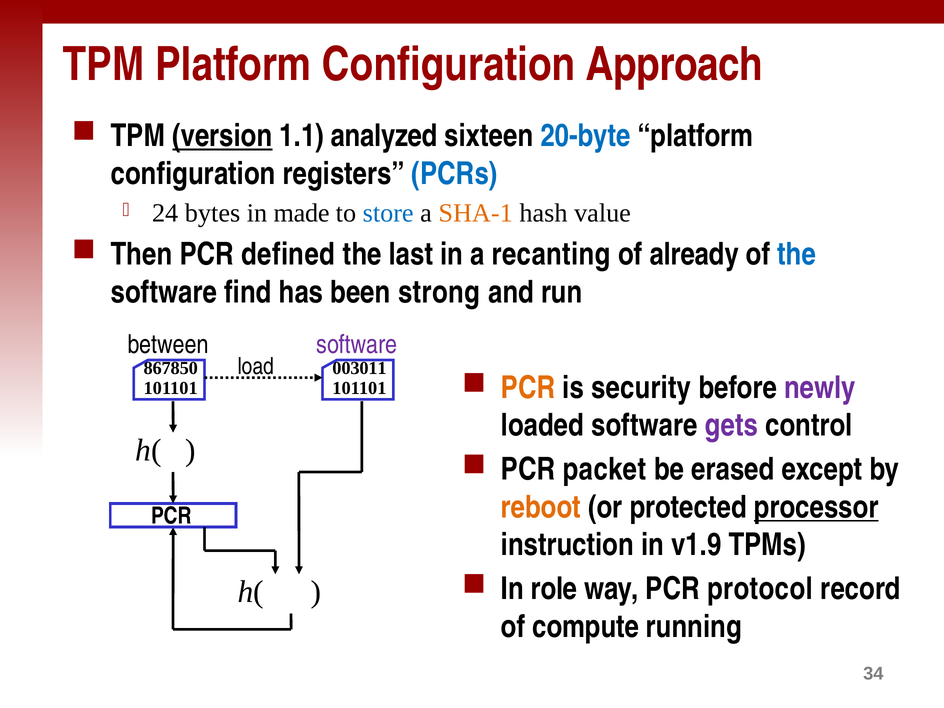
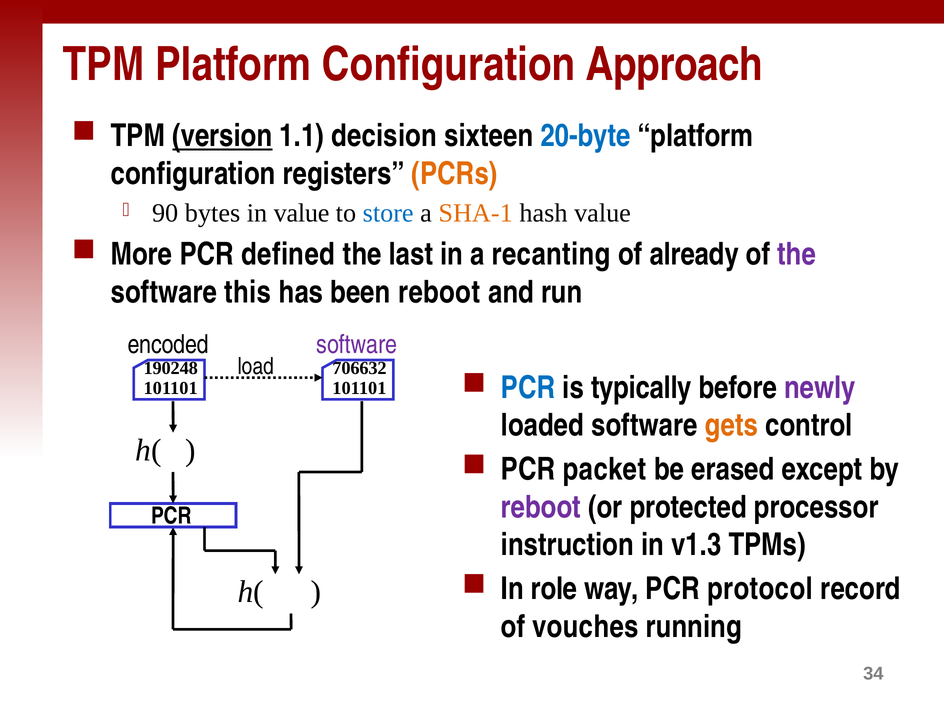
analyzed: analyzed -> decision
PCRs colour: blue -> orange
24: 24 -> 90
in made: made -> value
Then: Then -> More
the at (797, 254) colour: blue -> purple
find: find -> this
been strong: strong -> reboot
between: between -> encoded
867850: 867850 -> 190248
003011: 003011 -> 706632
PCR at (528, 388) colour: orange -> blue
security: security -> typically
gets colour: purple -> orange
reboot at (541, 507) colour: orange -> purple
processor underline: present -> none
v1.9: v1.9 -> v1.3
compute: compute -> vouches
